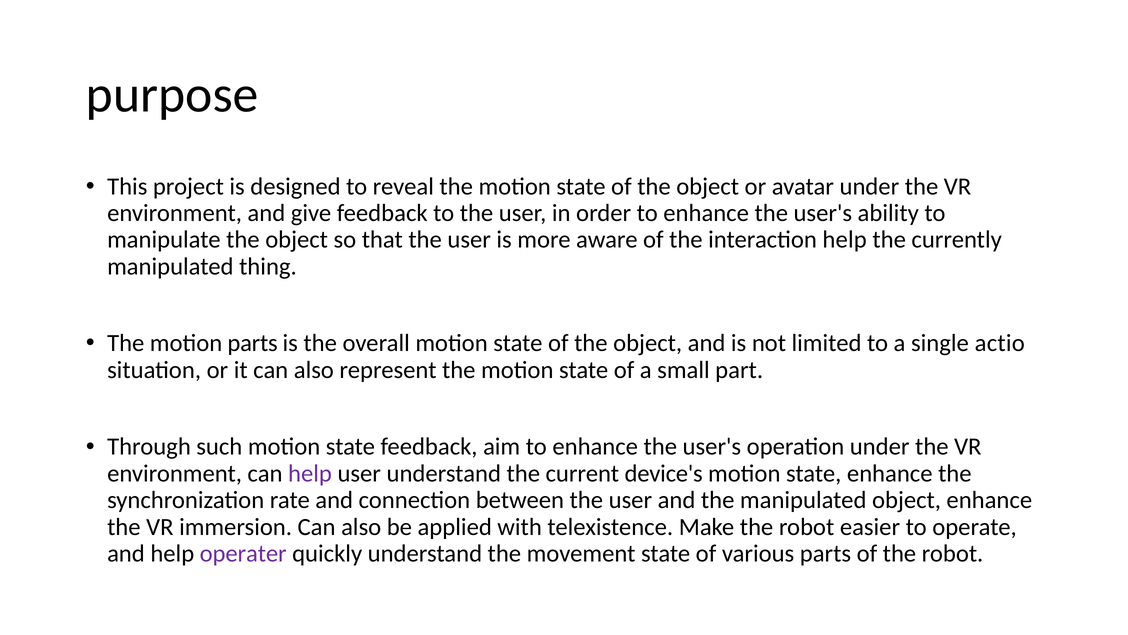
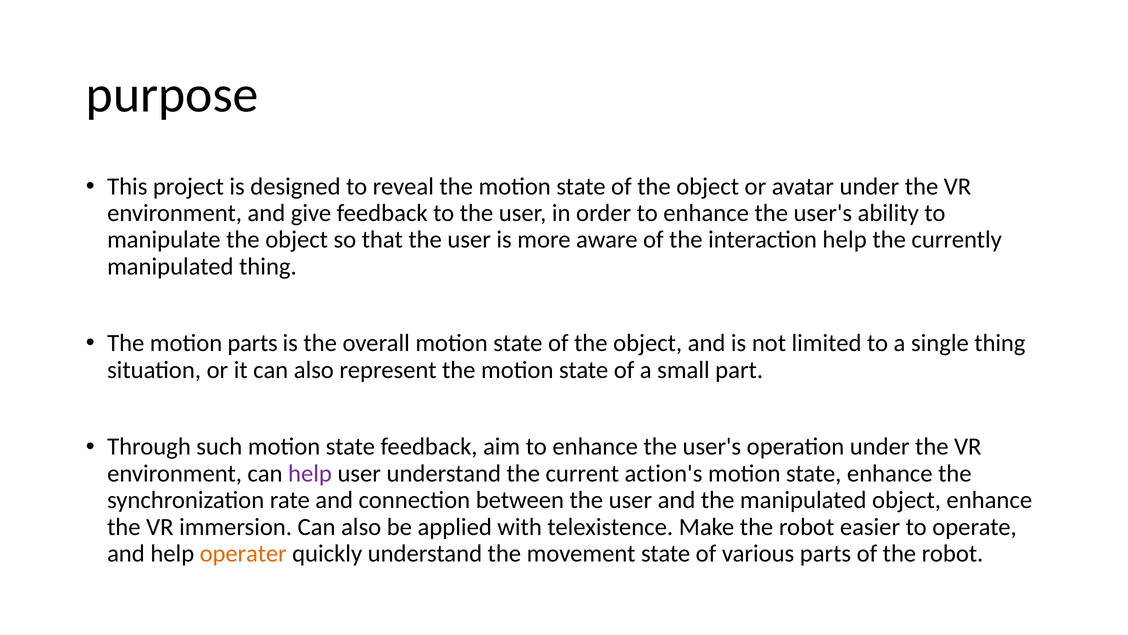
single actio: actio -> thing
device's: device's -> action's
operater colour: purple -> orange
